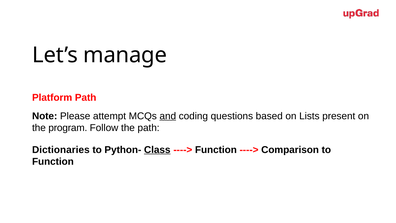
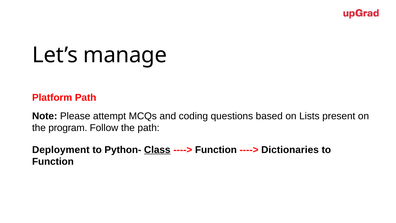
and underline: present -> none
Dictionaries: Dictionaries -> Deployment
Comparison: Comparison -> Dictionaries
